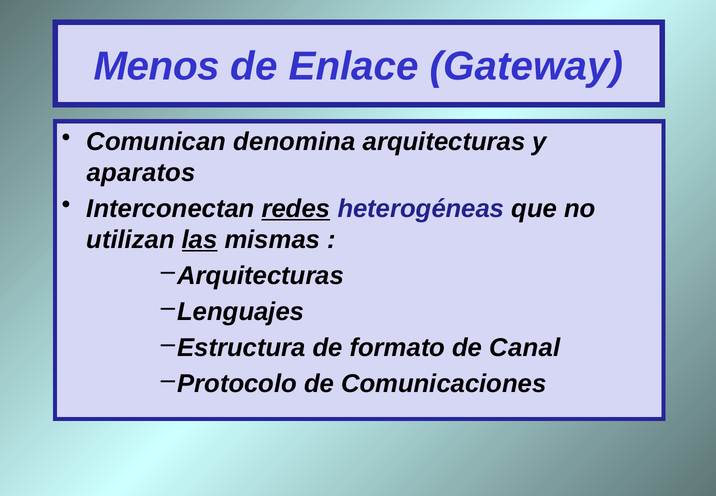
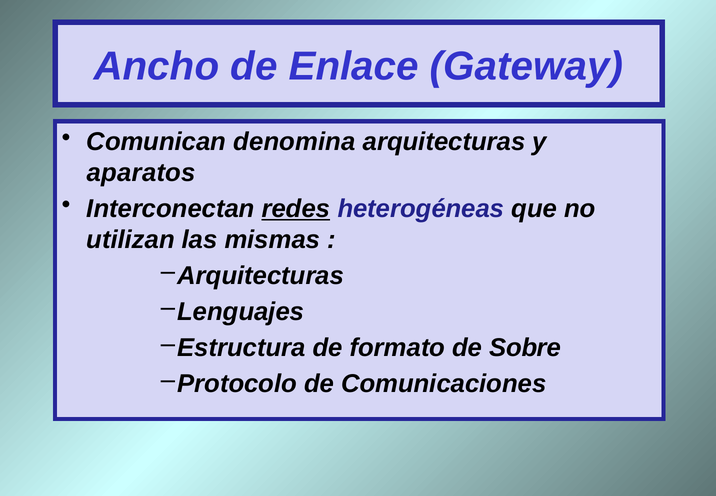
Menos: Menos -> Ancho
las underline: present -> none
Canal: Canal -> Sobre
